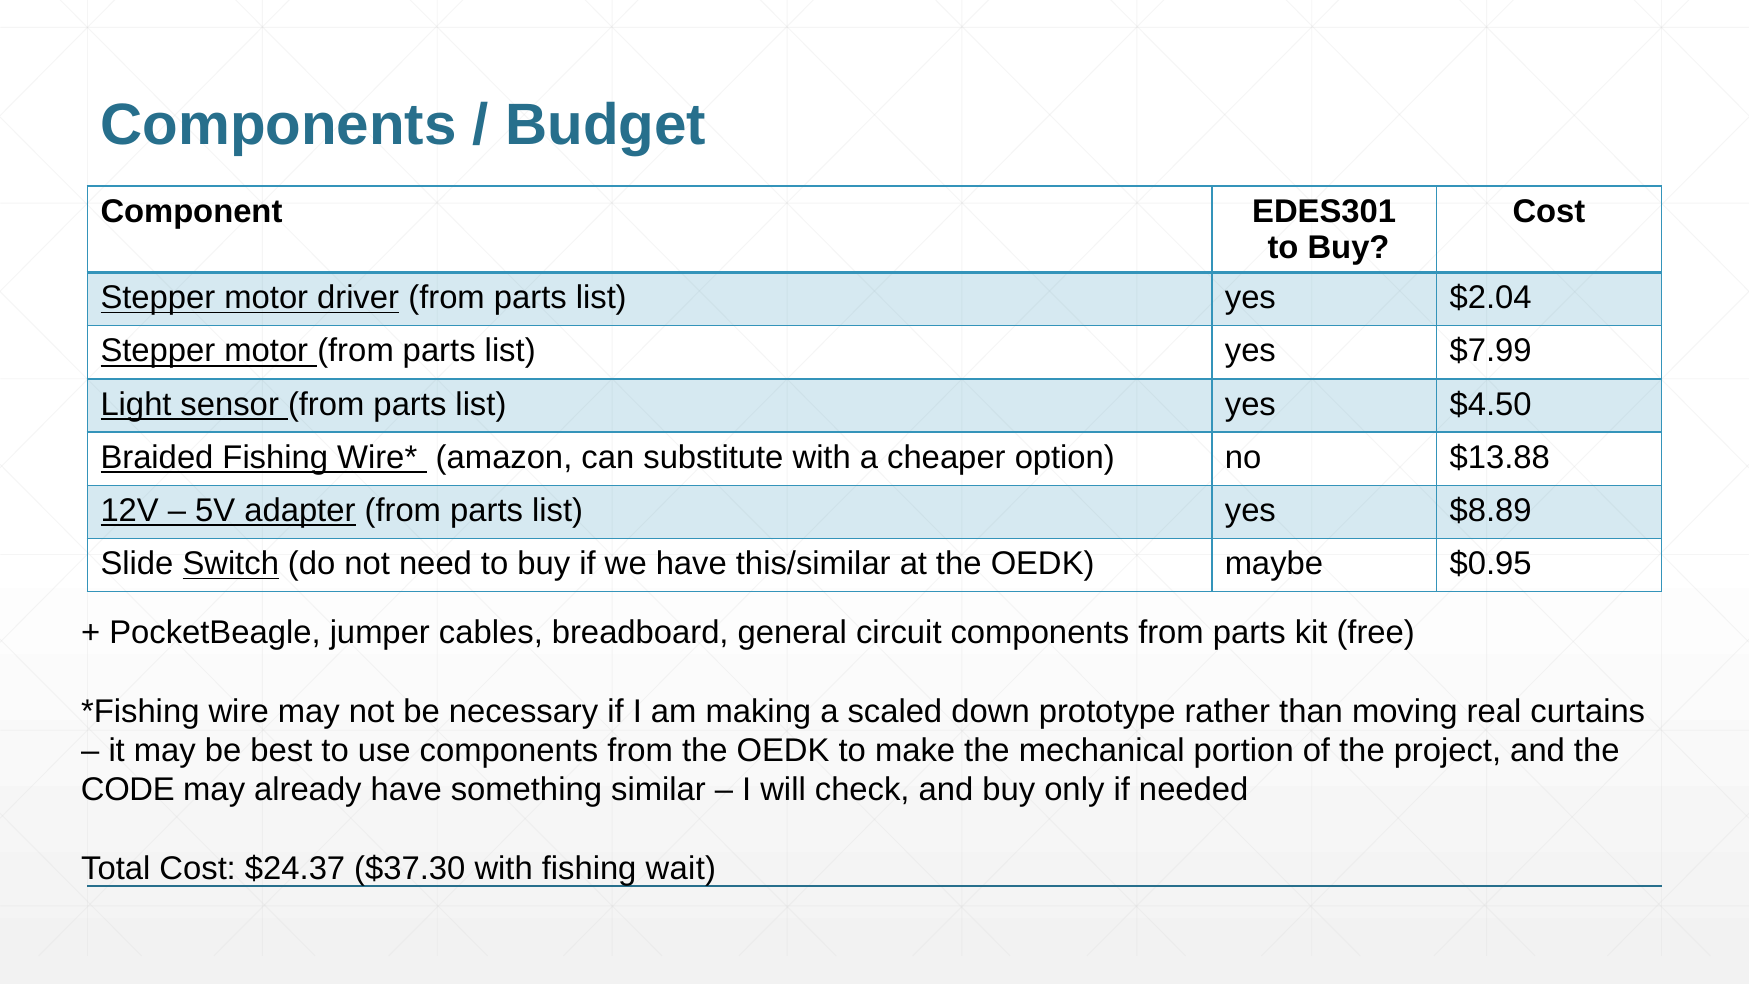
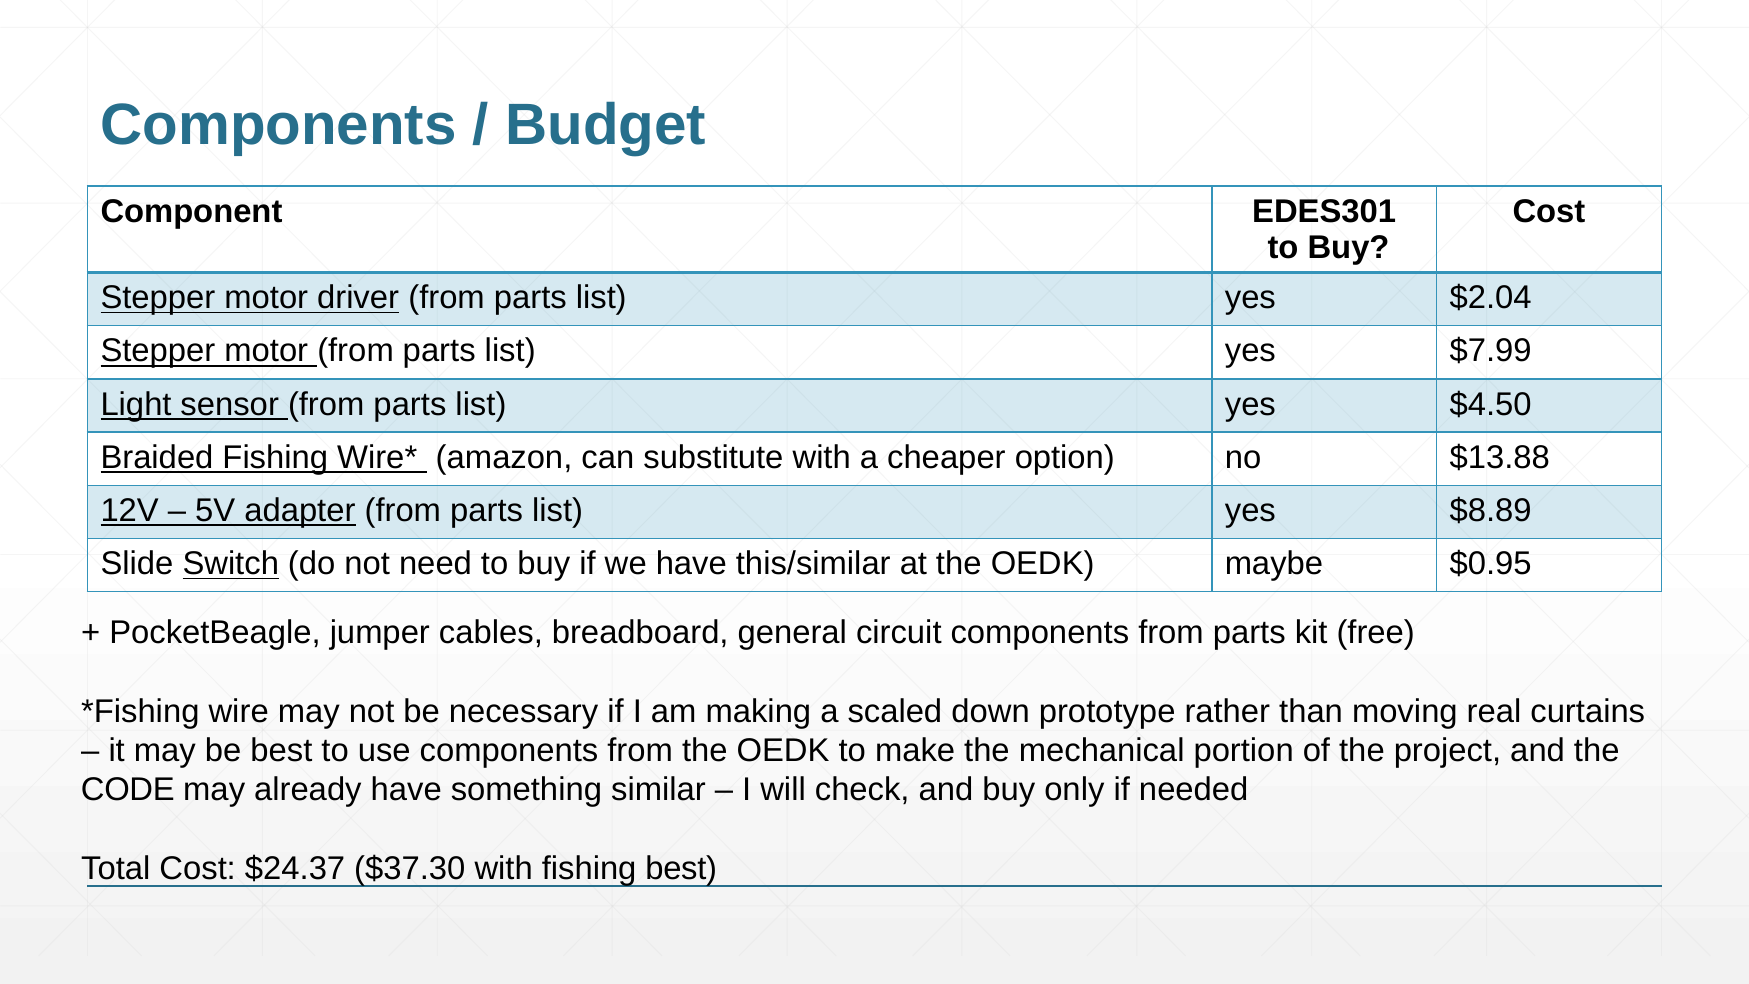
fishing wait: wait -> best
